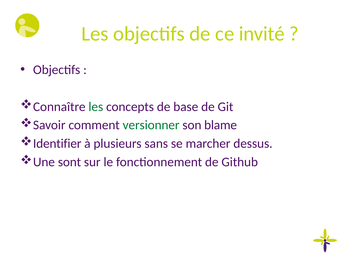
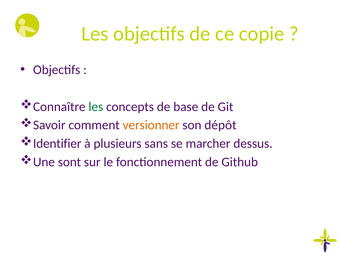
invité: invité -> copie
versionner colour: green -> orange
blame: blame -> dépôt
